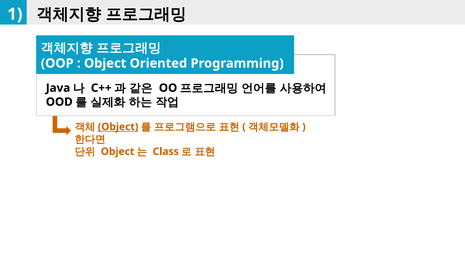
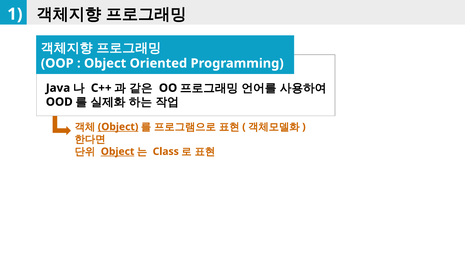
Object at (118, 152) underline: none -> present
